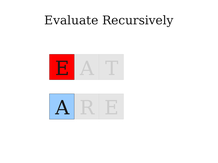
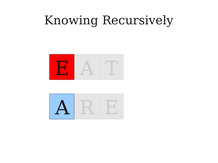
Evaluate: Evaluate -> Knowing
